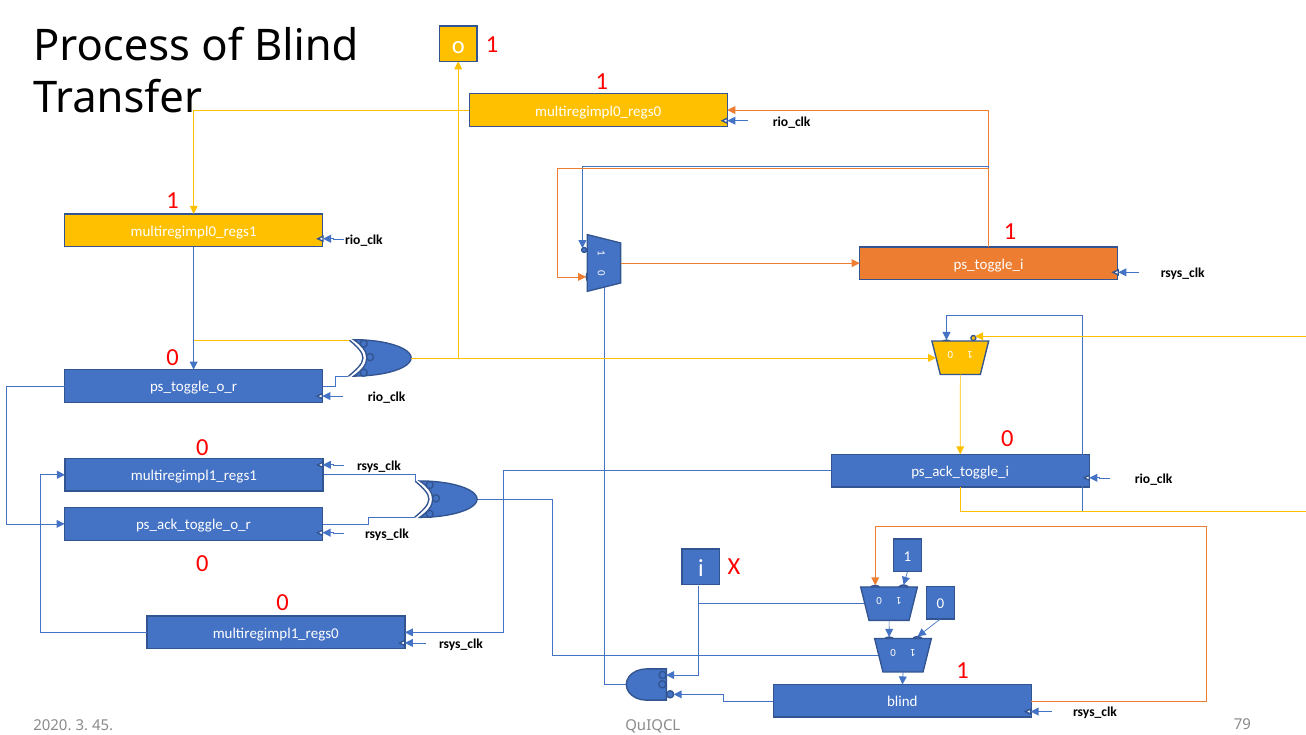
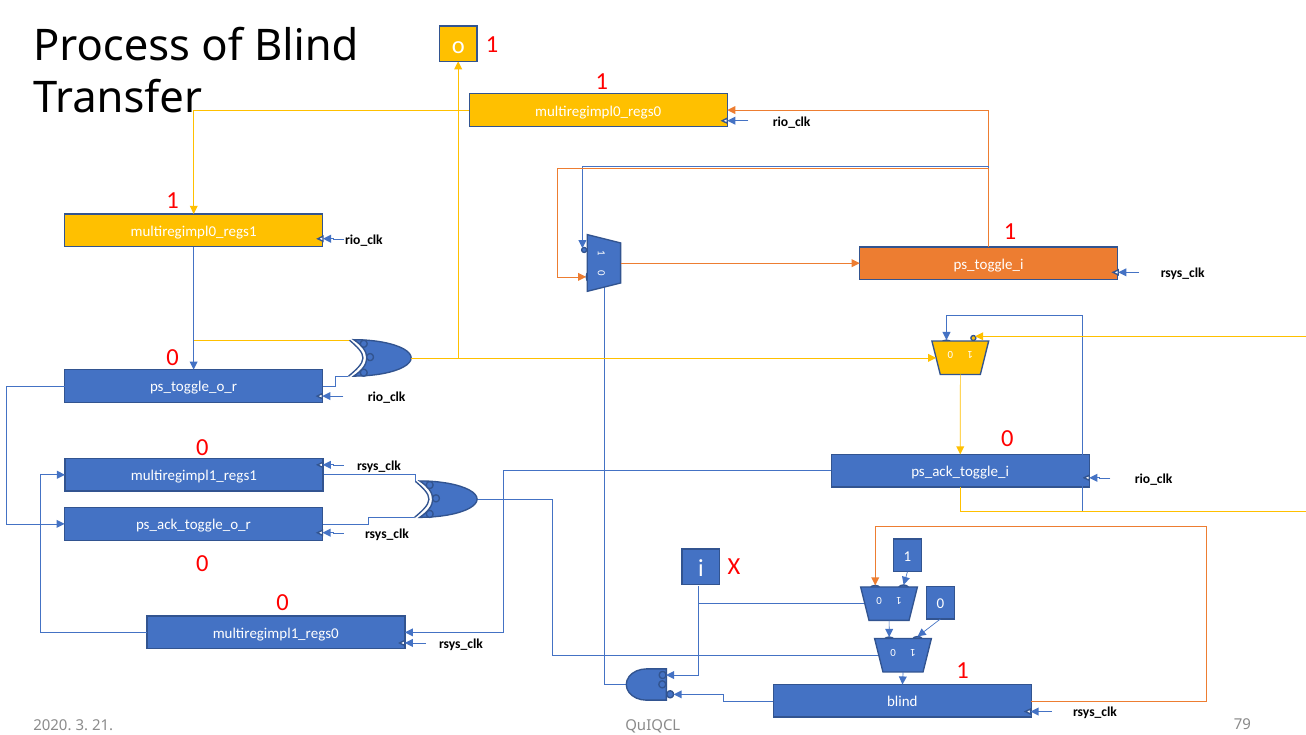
45: 45 -> 21
